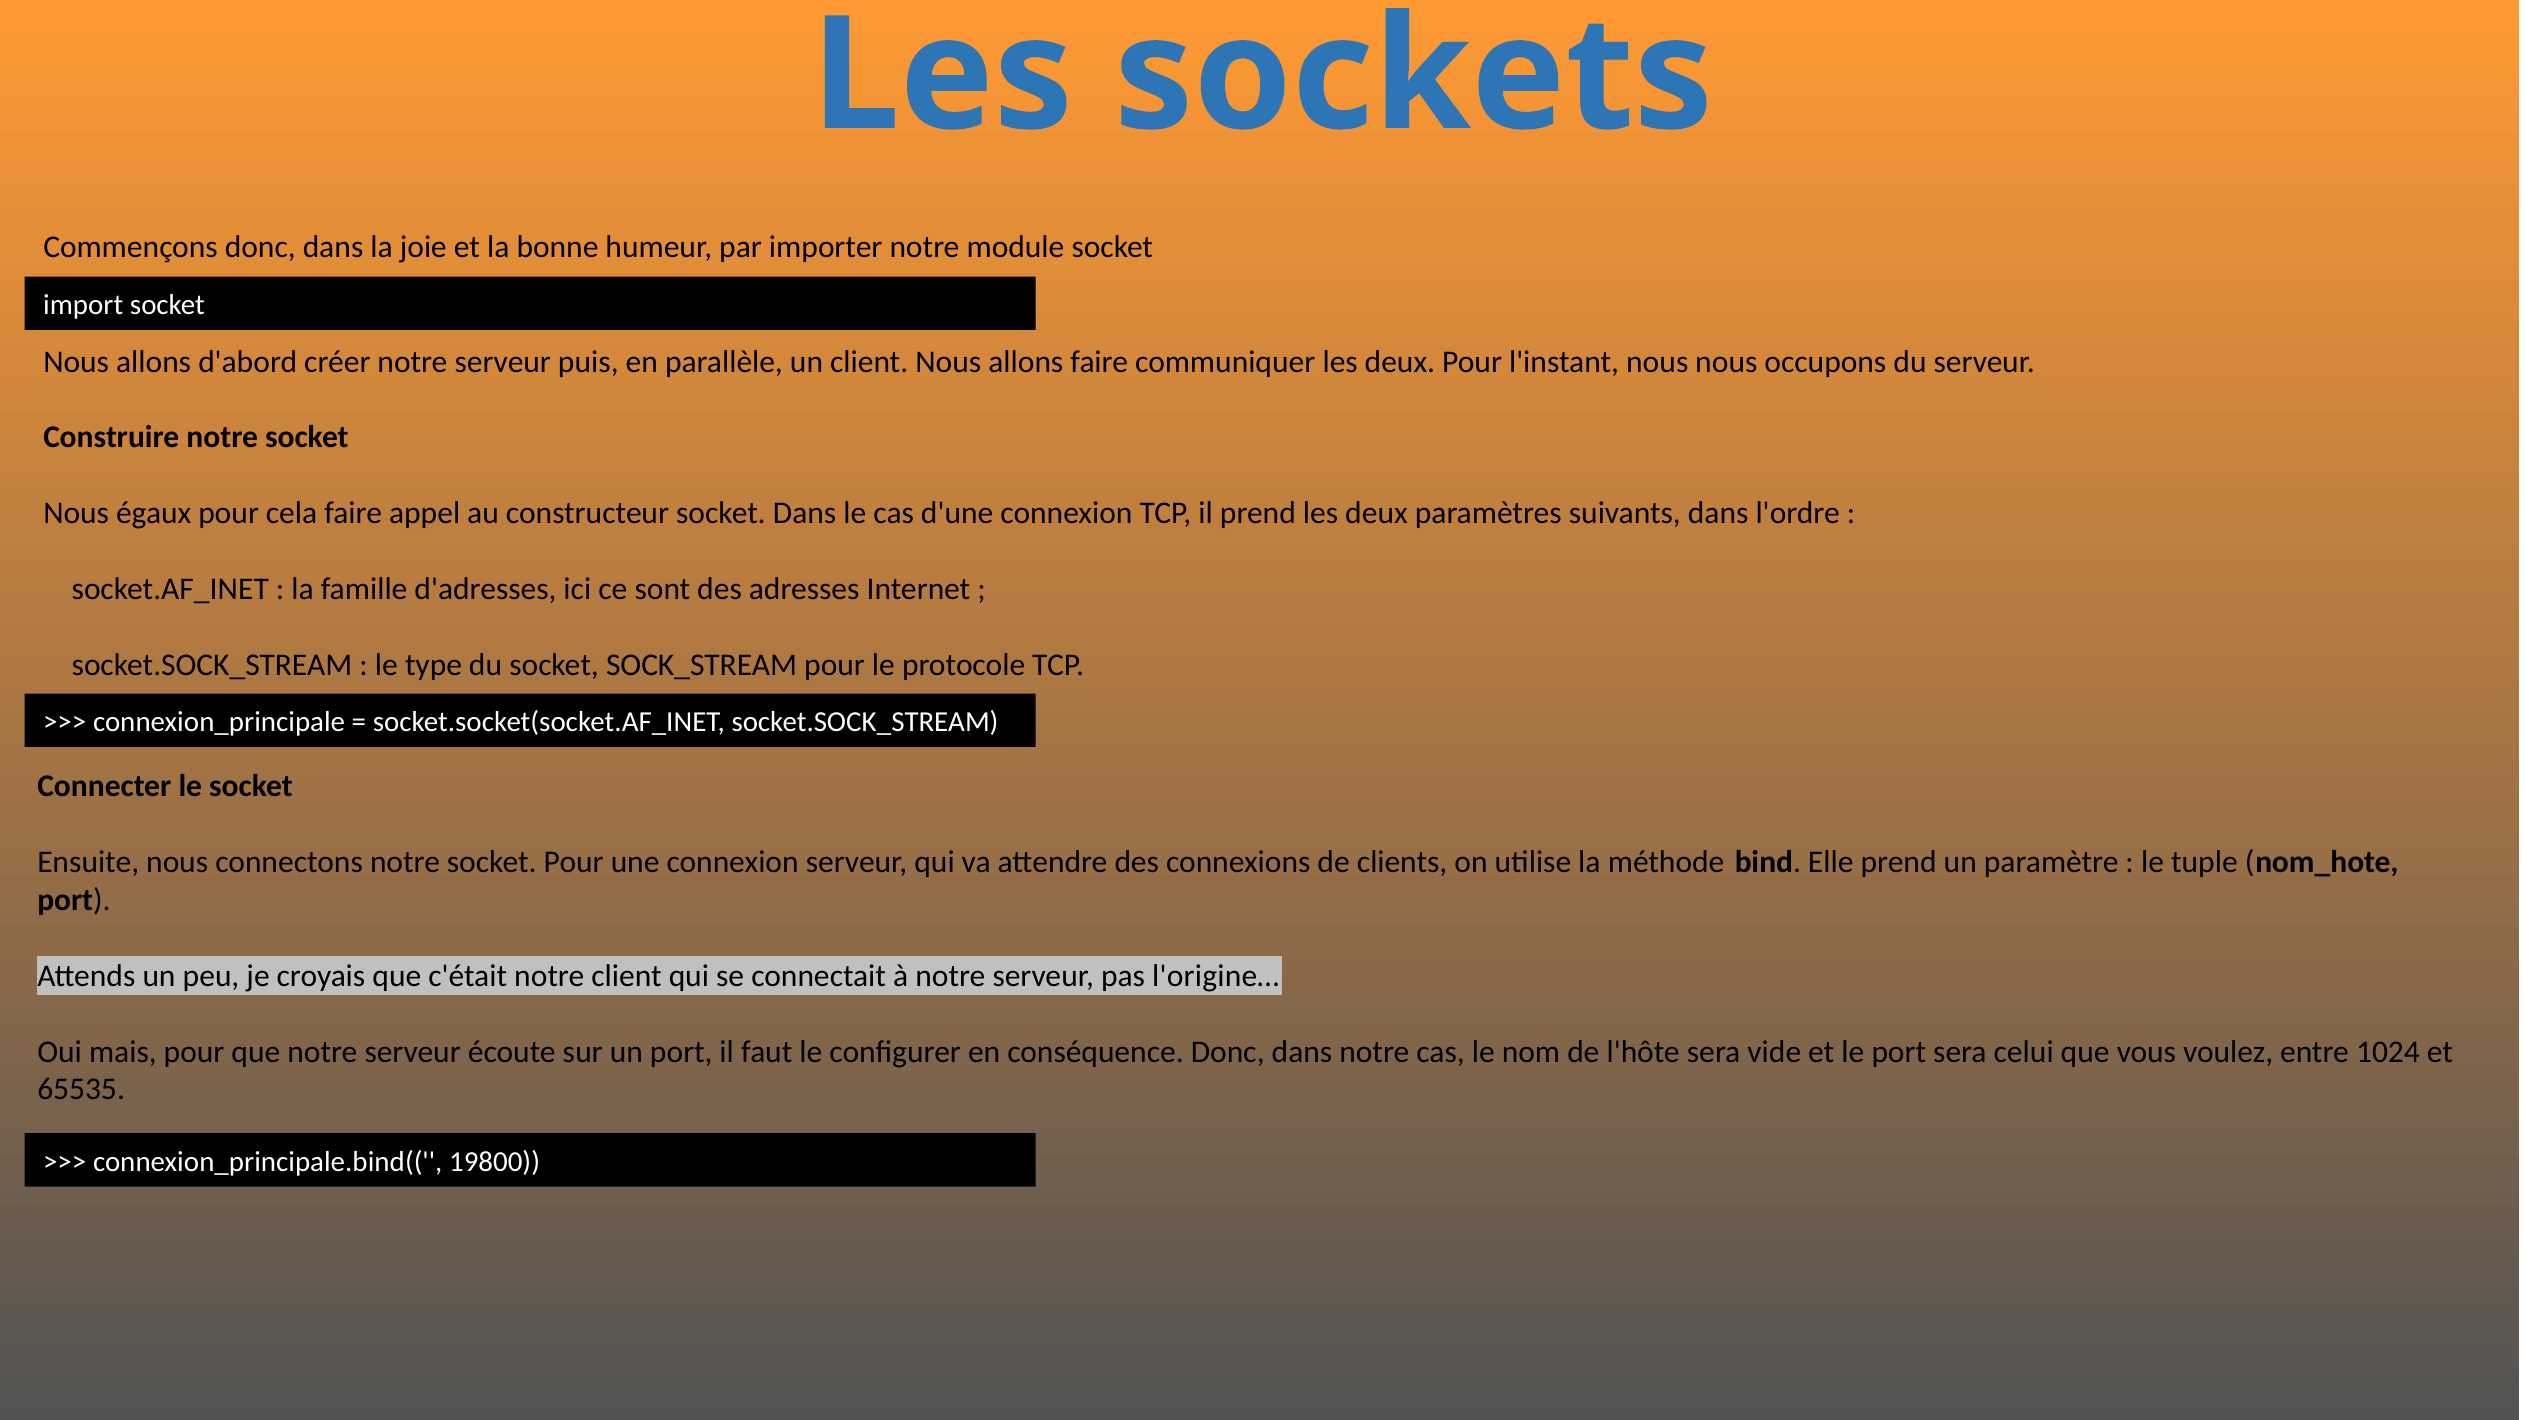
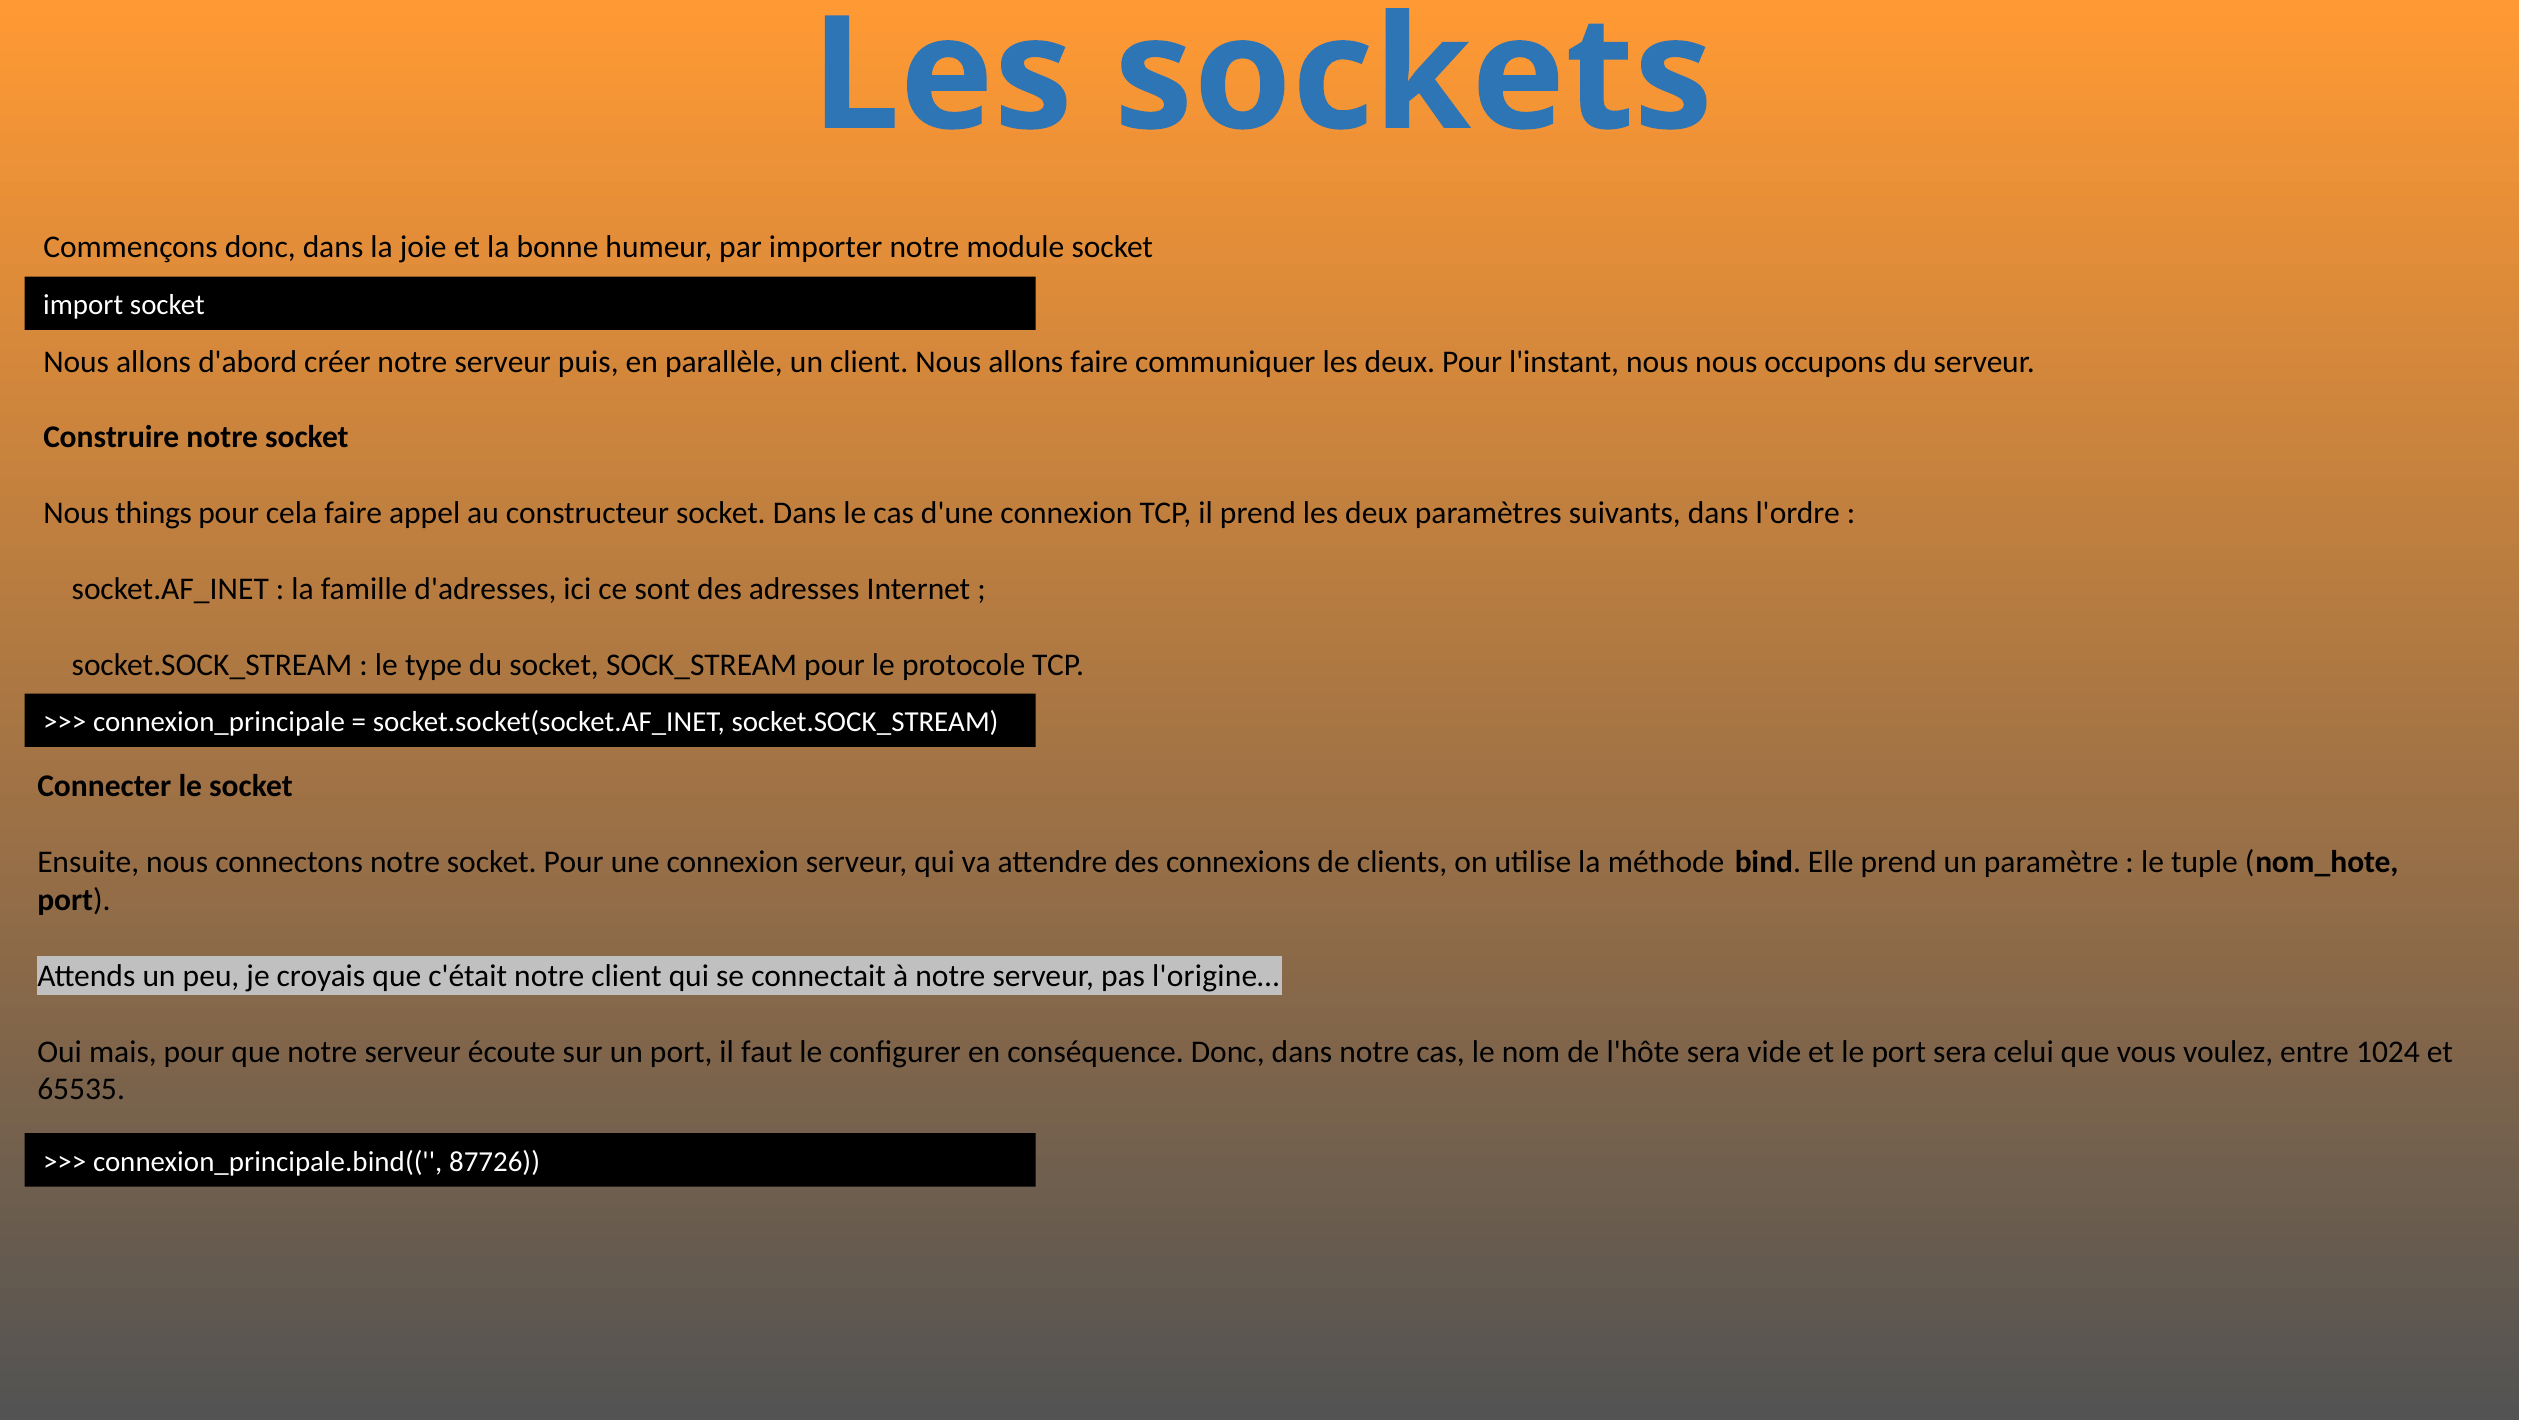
égaux: égaux -> things
19800: 19800 -> 87726
